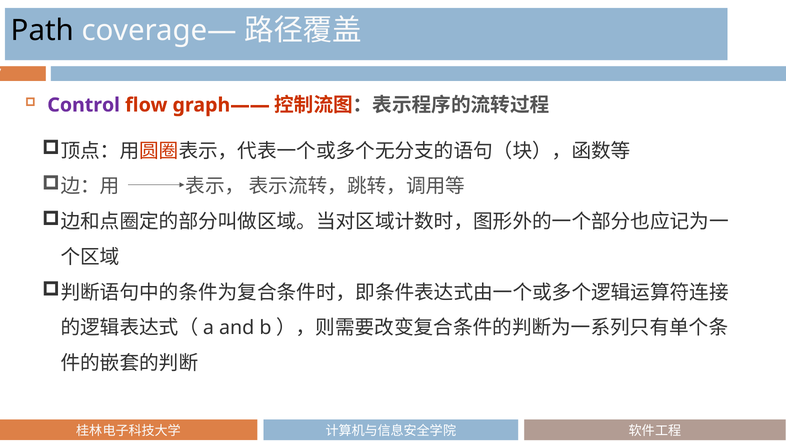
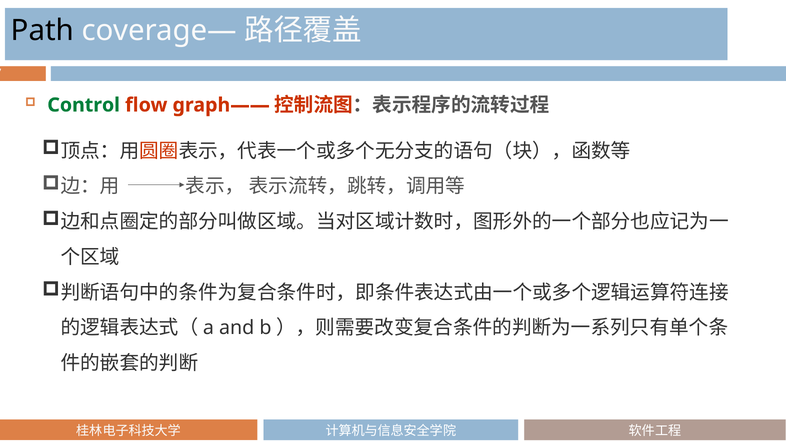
Control colour: purple -> green
